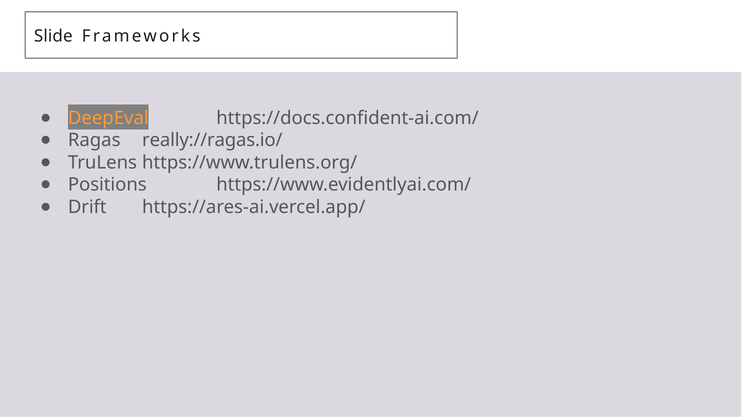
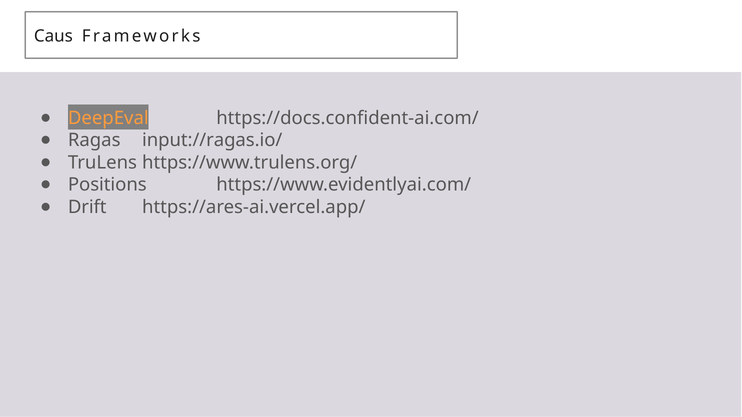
Slide: Slide -> Caus
really://ragas.io/: really://ragas.io/ -> input://ragas.io/
